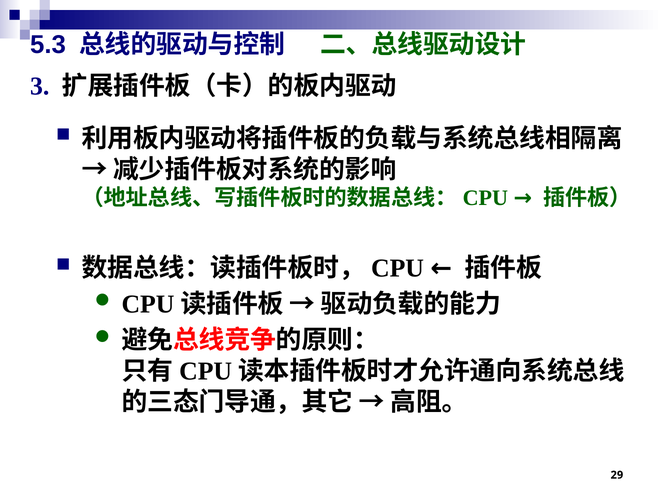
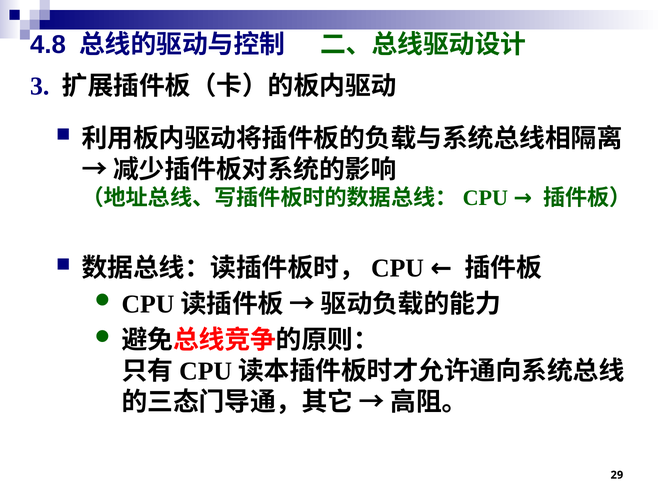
5.3: 5.3 -> 4.8
